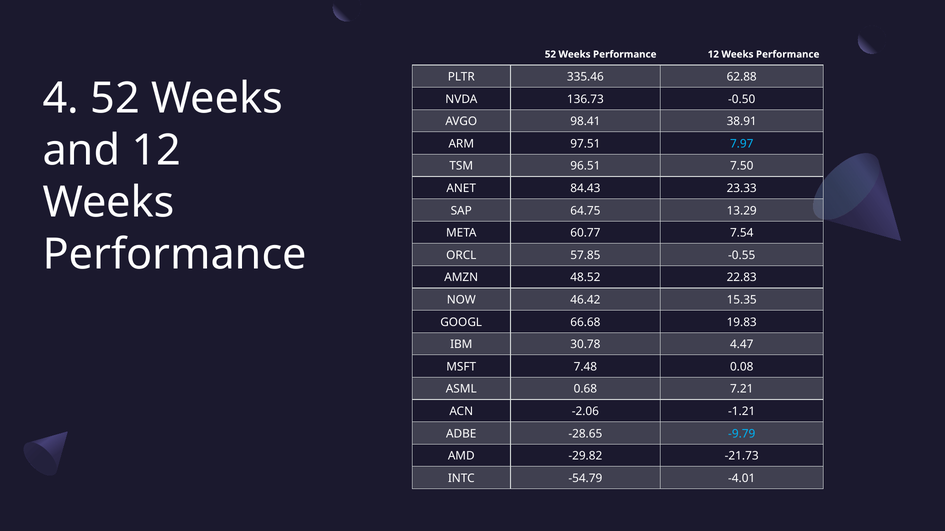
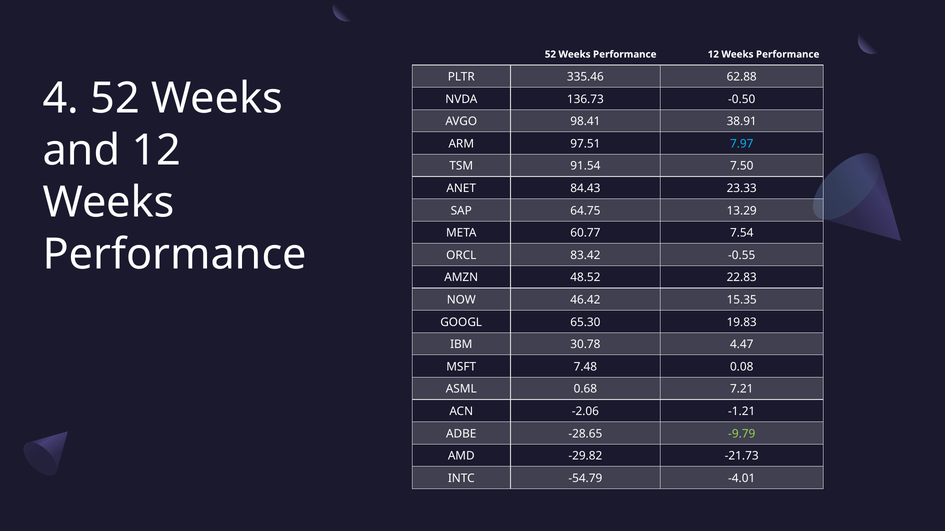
96.51: 96.51 -> 91.54
57.85: 57.85 -> 83.42
66.68: 66.68 -> 65.30
-9.79 colour: light blue -> light green
